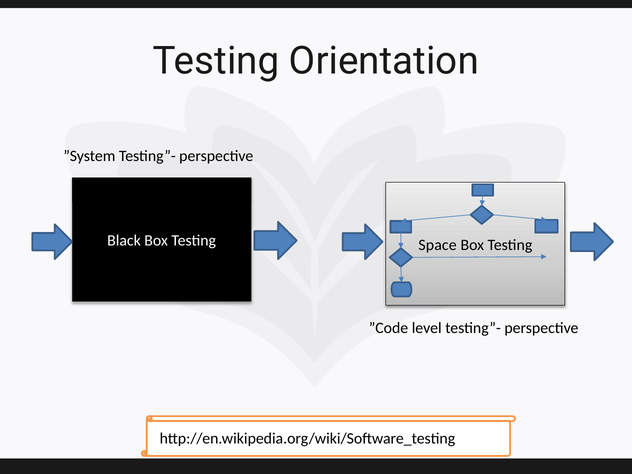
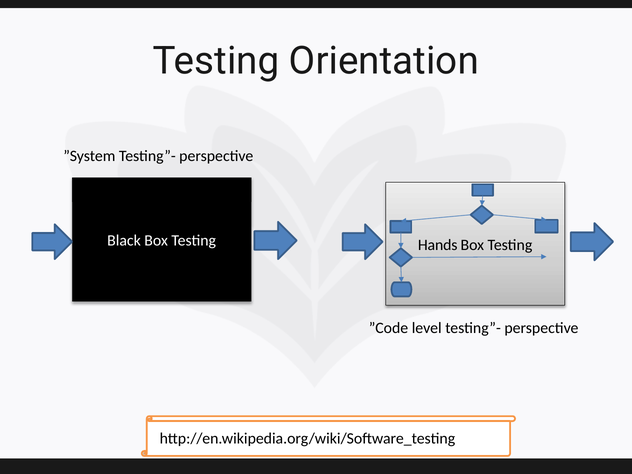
Space: Space -> Hands
